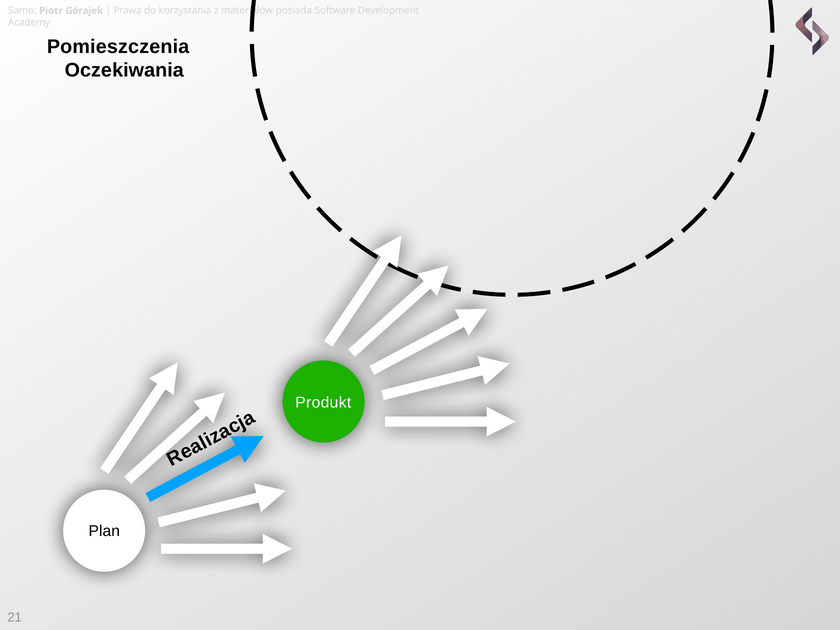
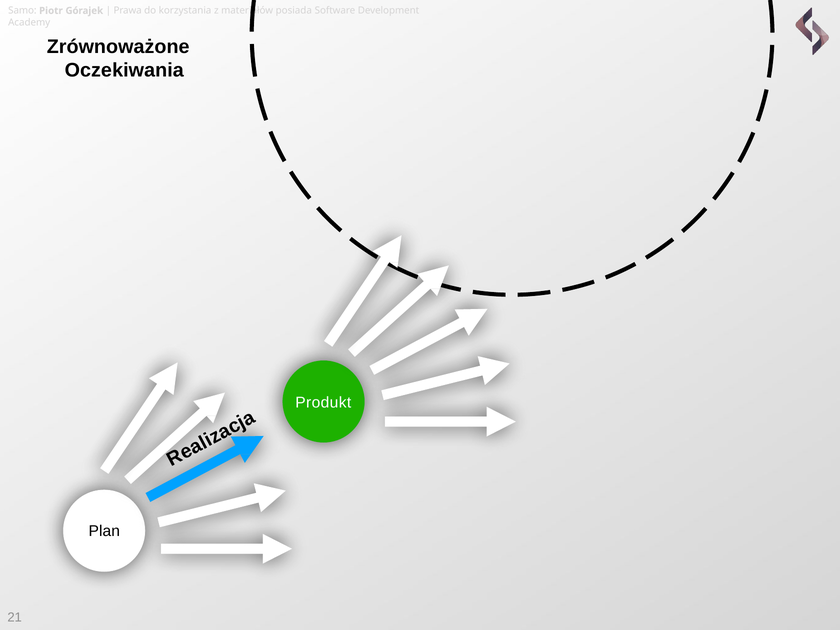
Pomieszczenia: Pomieszczenia -> Zrównoważone
